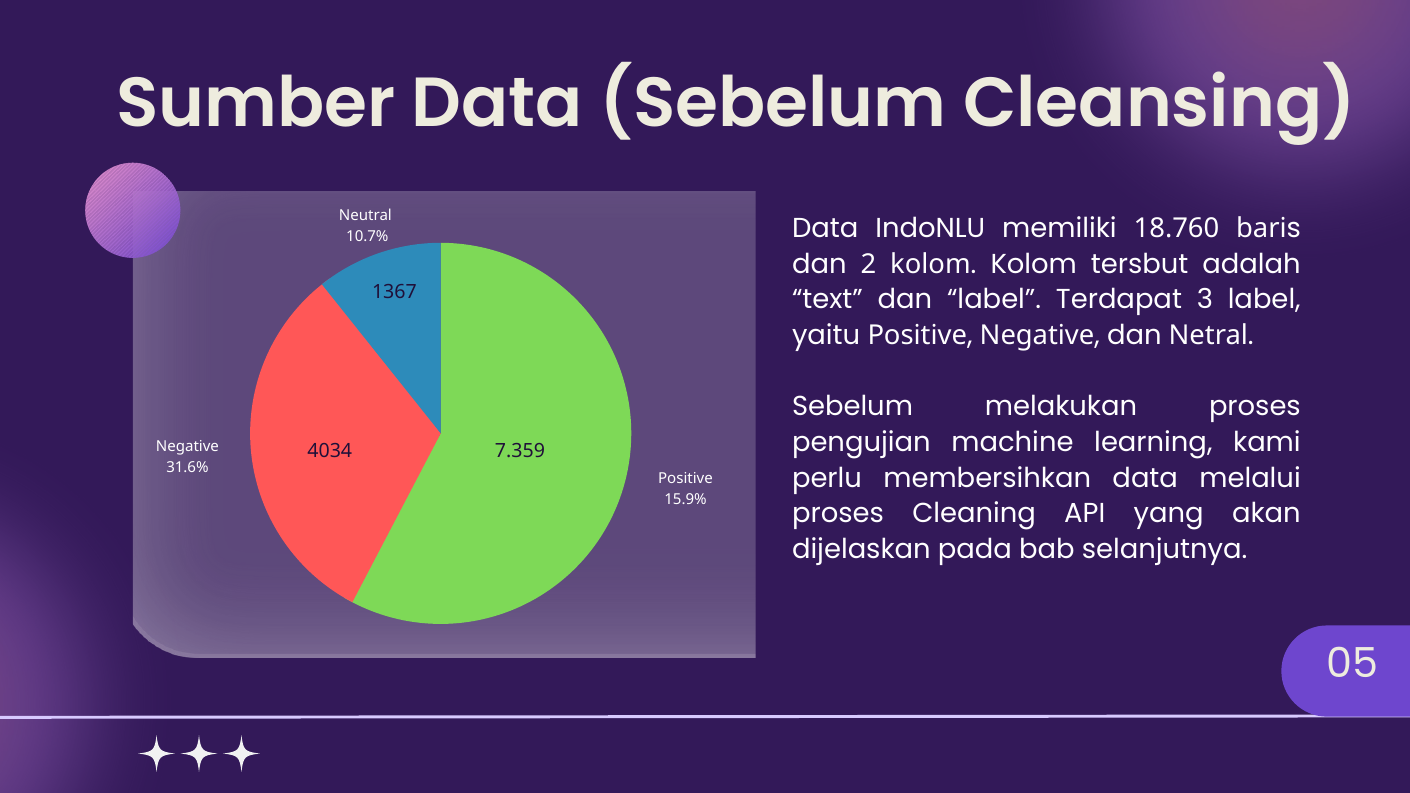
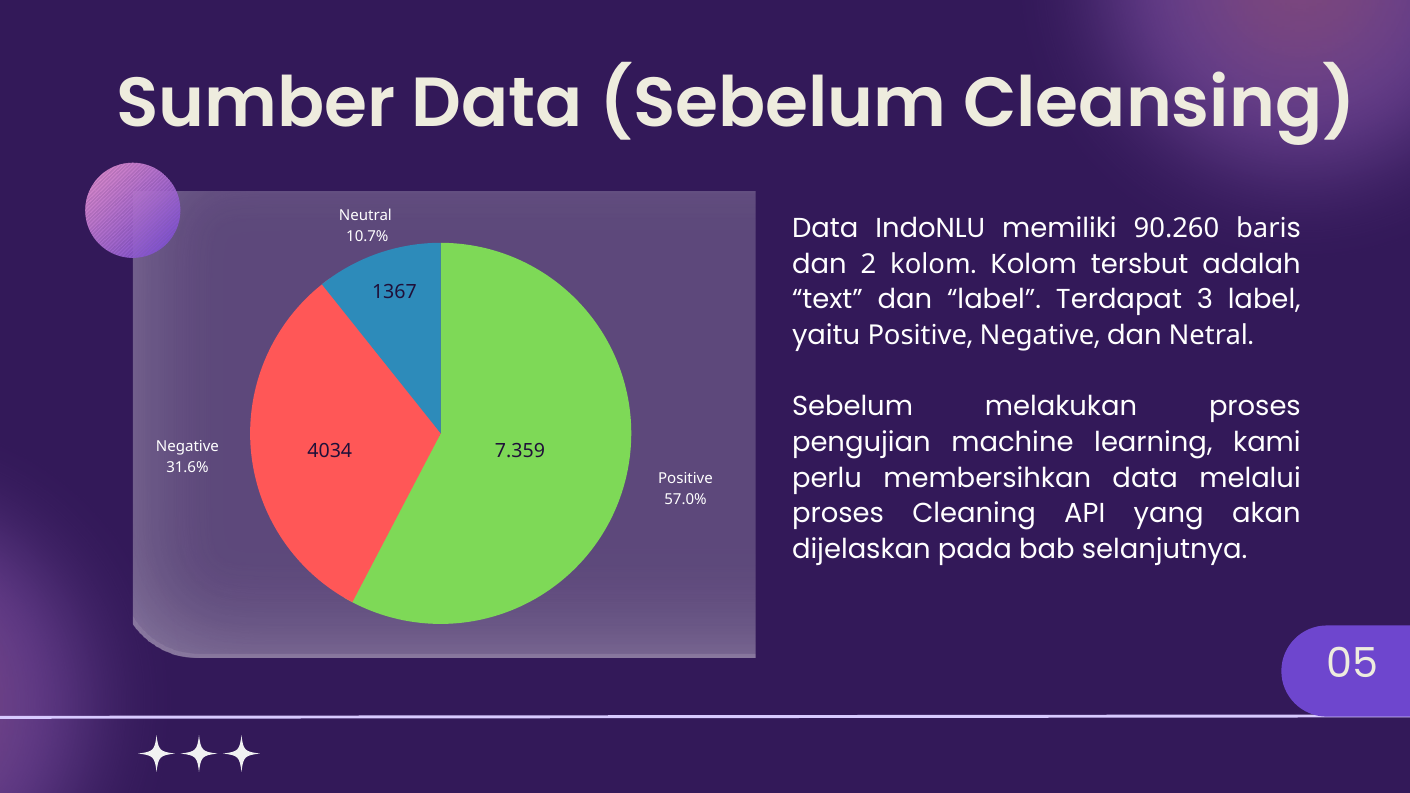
18.760: 18.760 -> 90.260
15.9%: 15.9% -> 57.0%
